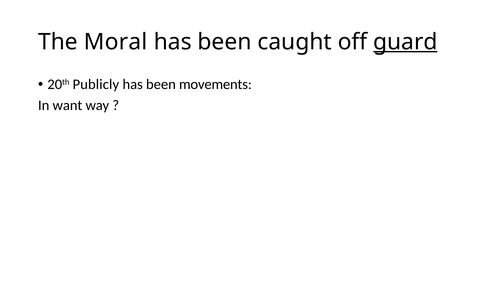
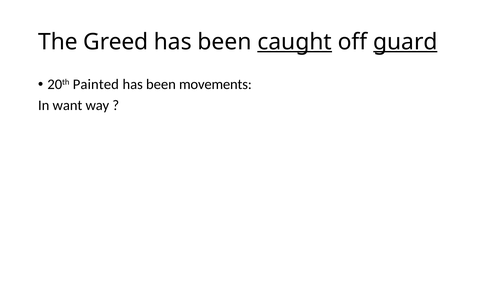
Moral: Moral -> Greed
caught underline: none -> present
Publicly: Publicly -> Painted
